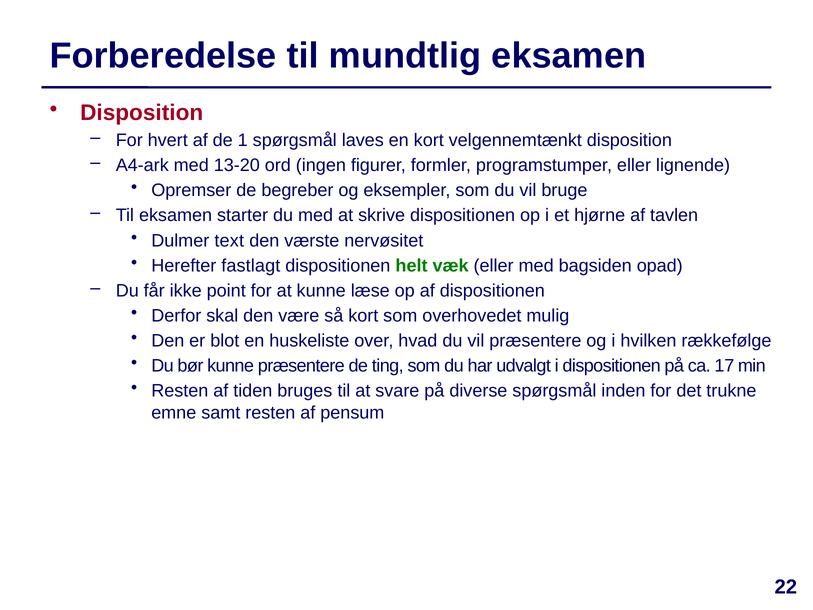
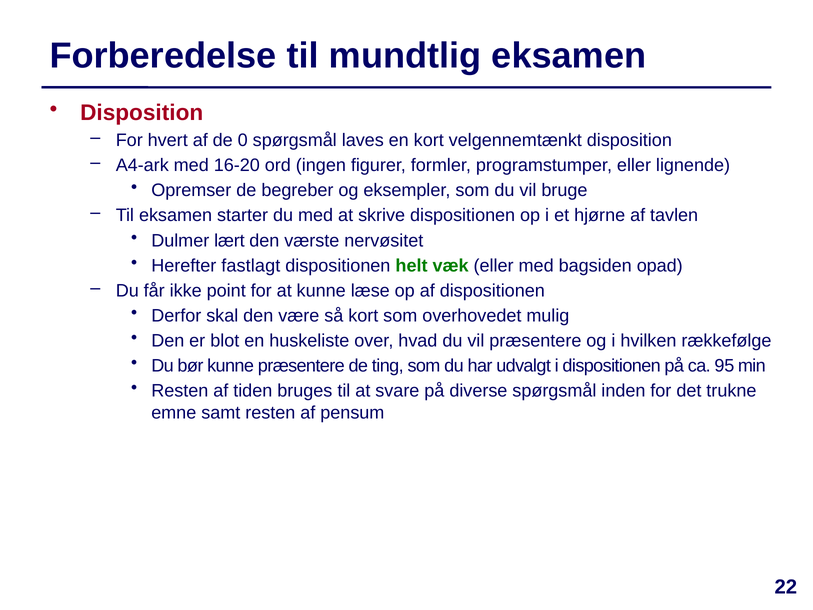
1: 1 -> 0
13-20: 13-20 -> 16-20
text: text -> lært
17: 17 -> 95
